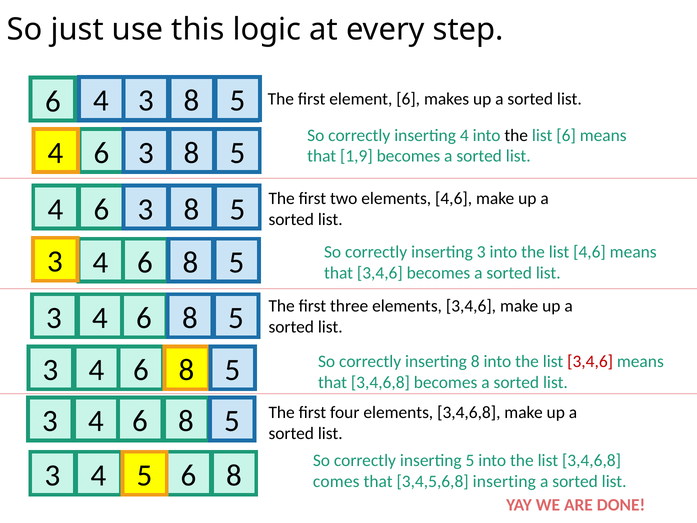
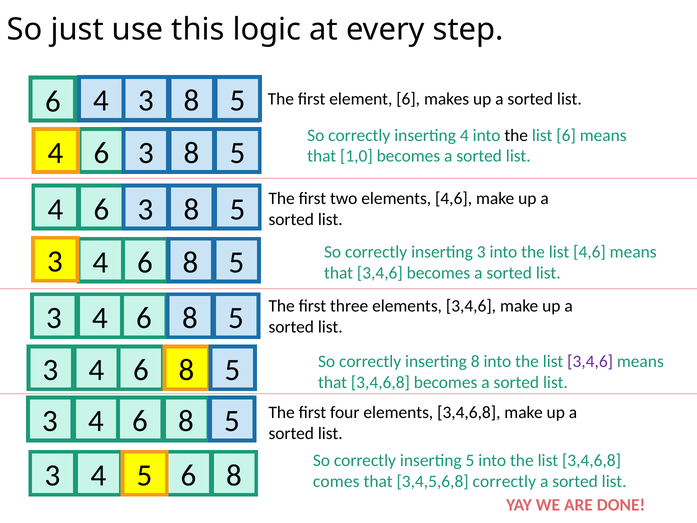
1,9: 1,9 -> 1,0
3,4,6 at (590, 361) colour: red -> purple
3,4,5,6,8 inserting: inserting -> correctly
